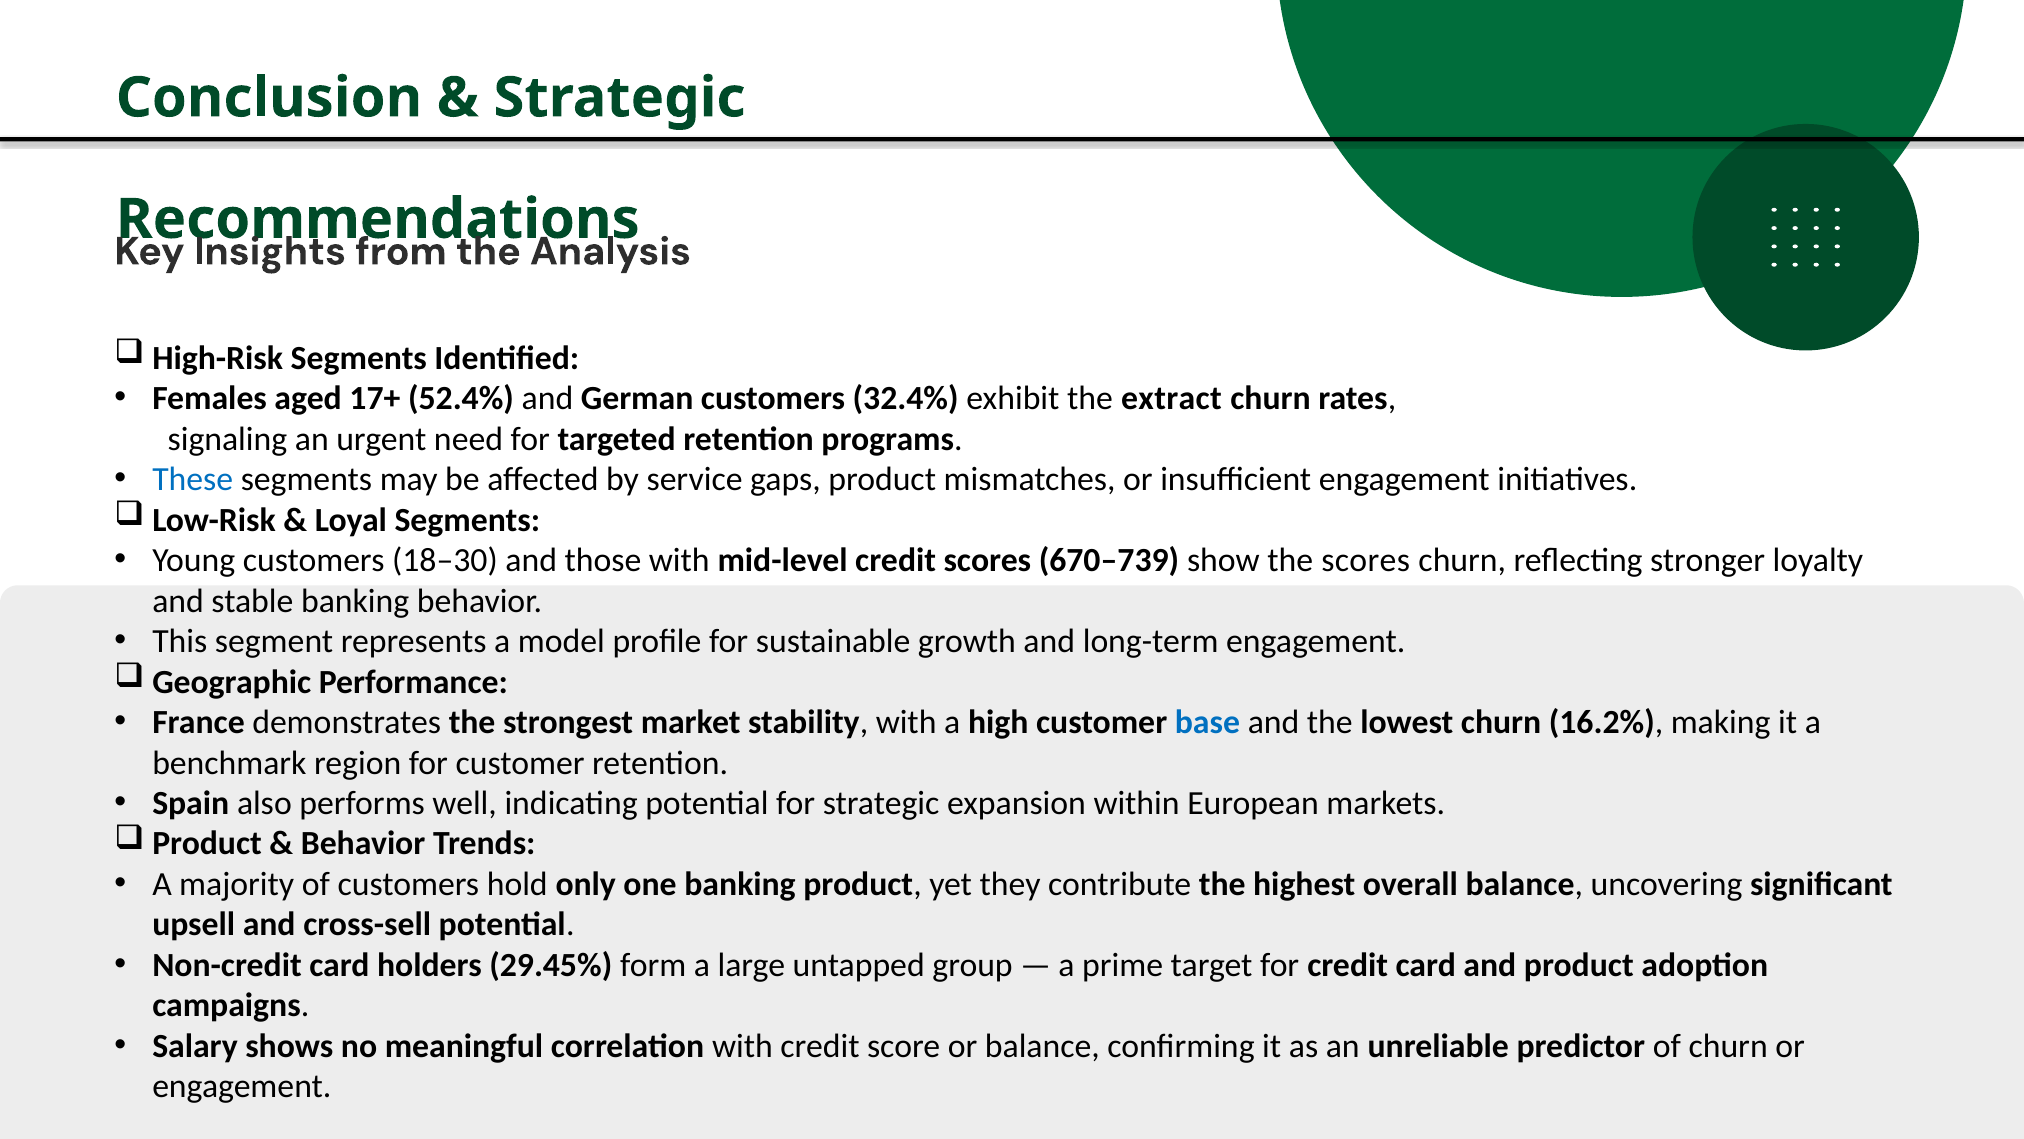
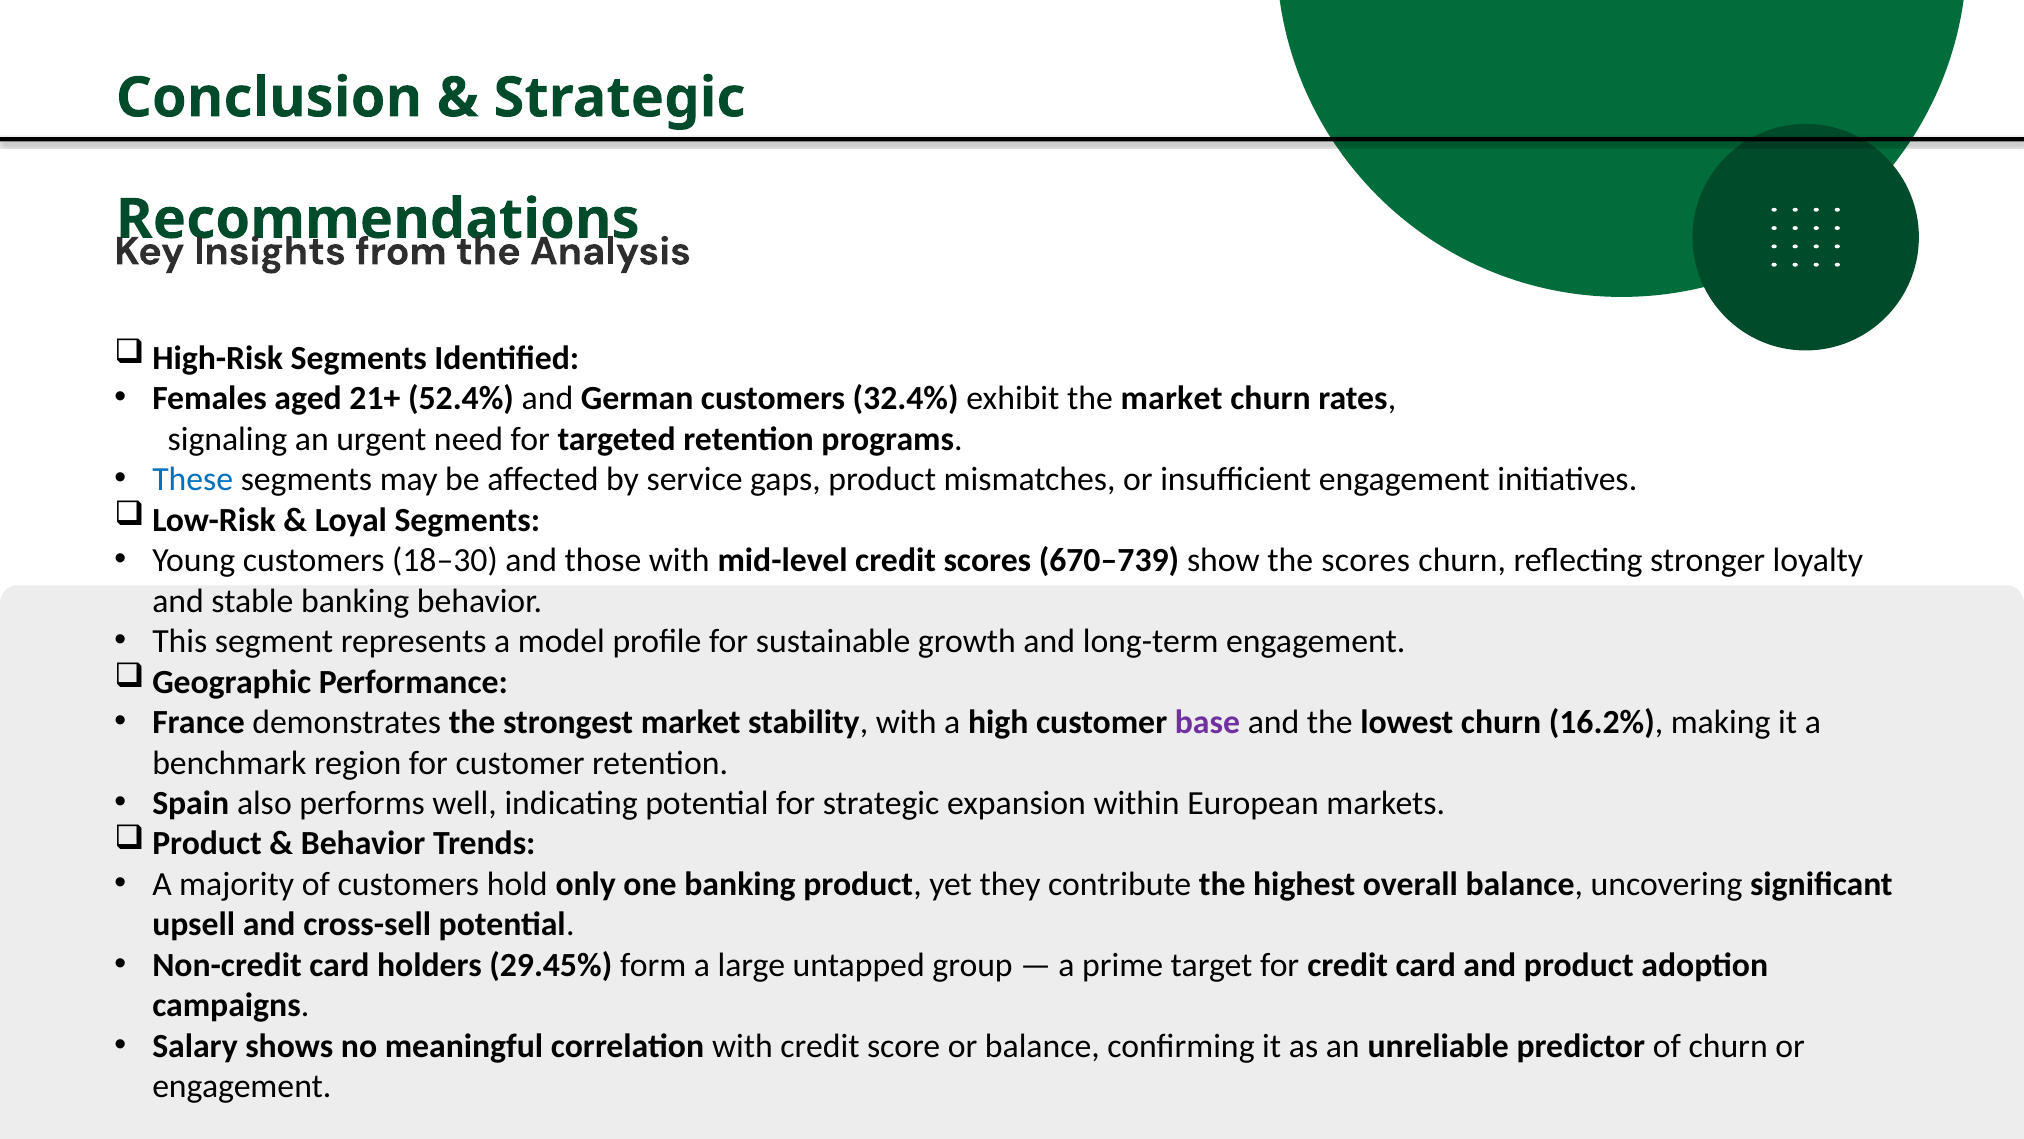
17+: 17+ -> 21+
the extract: extract -> market
base colour: blue -> purple
